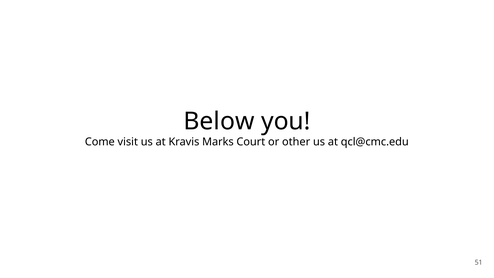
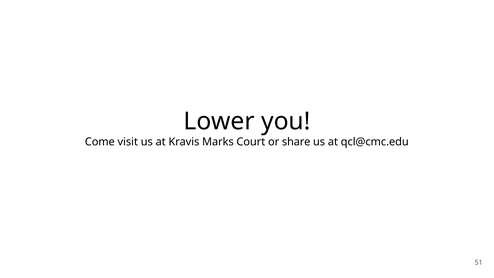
Below: Below -> Lower
other: other -> share
